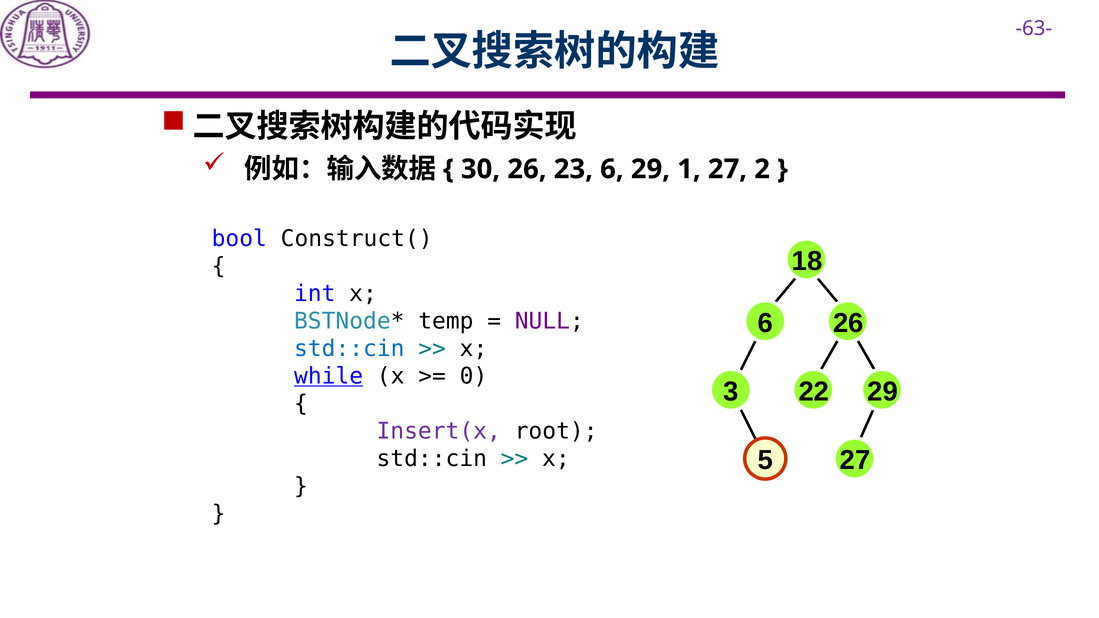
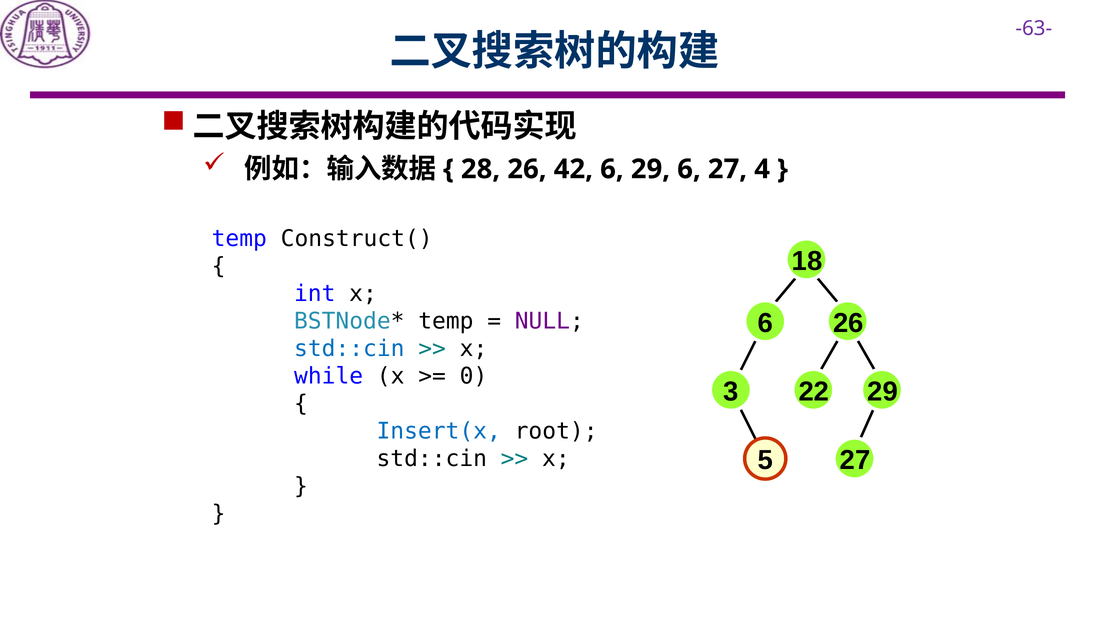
30: 30 -> 28
23: 23 -> 42
29 1: 1 -> 6
2: 2 -> 4
bool at (239, 239): bool -> temp
while underline: present -> none
Insert(x colour: purple -> blue
